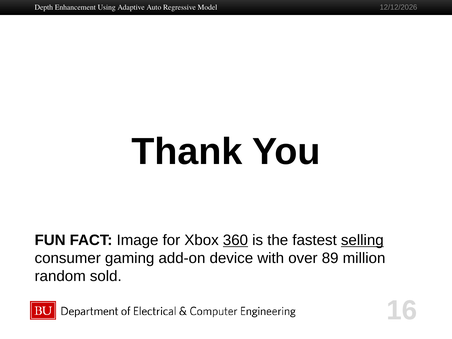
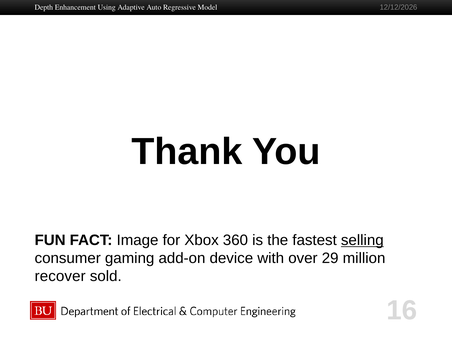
360 underline: present -> none
89: 89 -> 29
random: random -> recover
